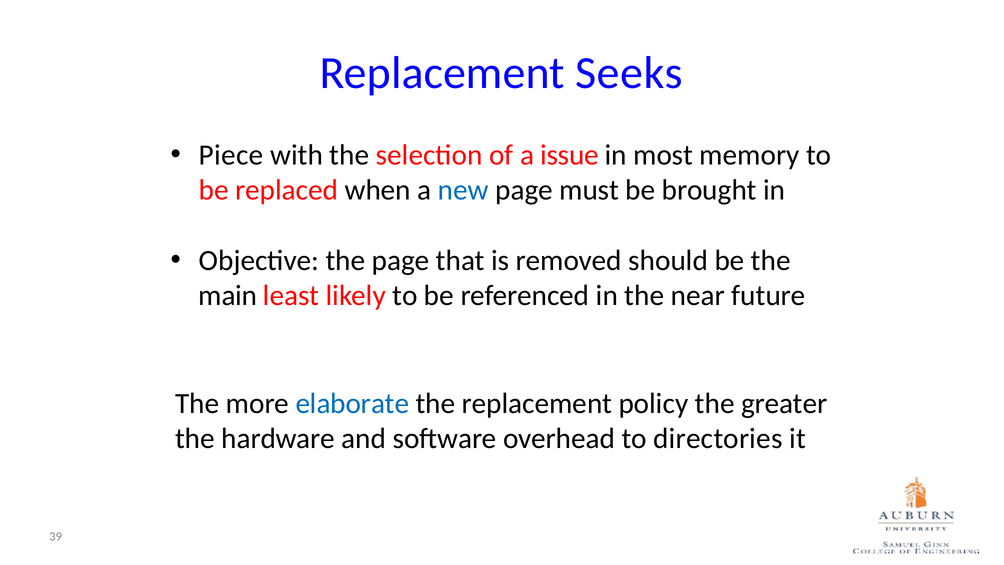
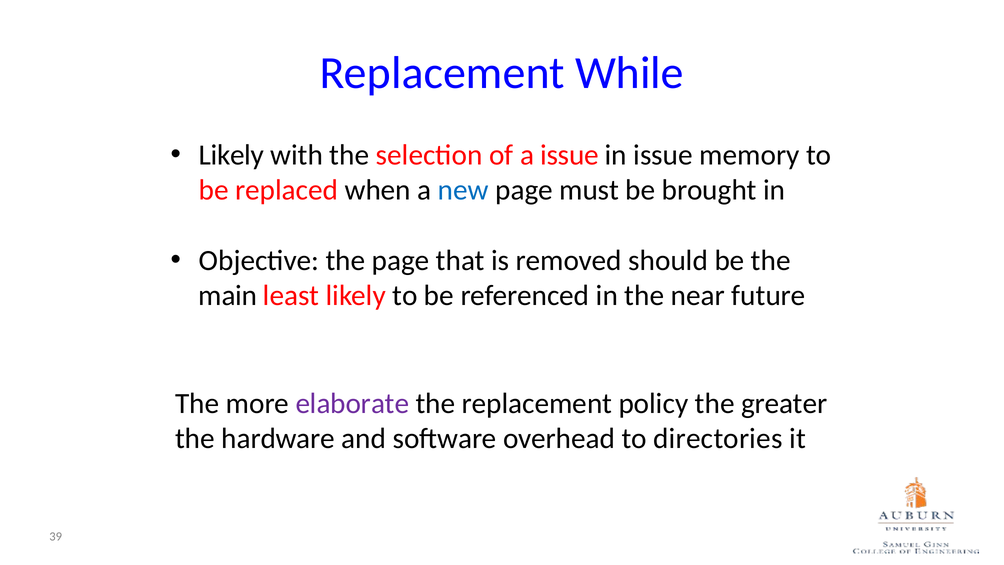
Seeks: Seeks -> While
Piece at (231, 155): Piece -> Likely
in most: most -> issue
elaborate colour: blue -> purple
